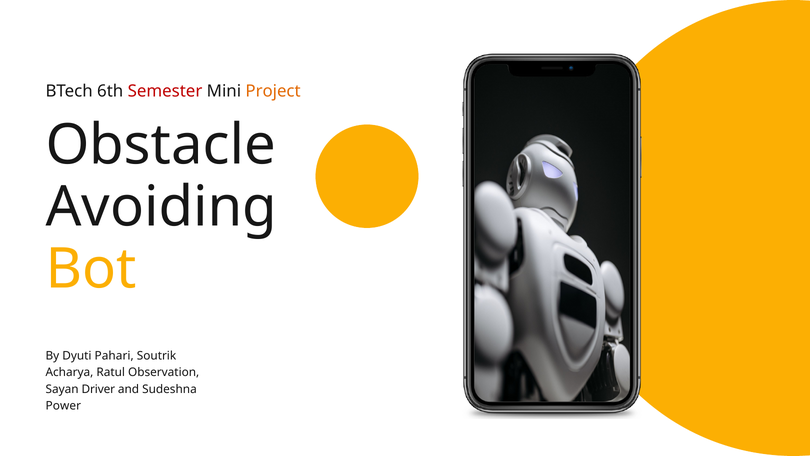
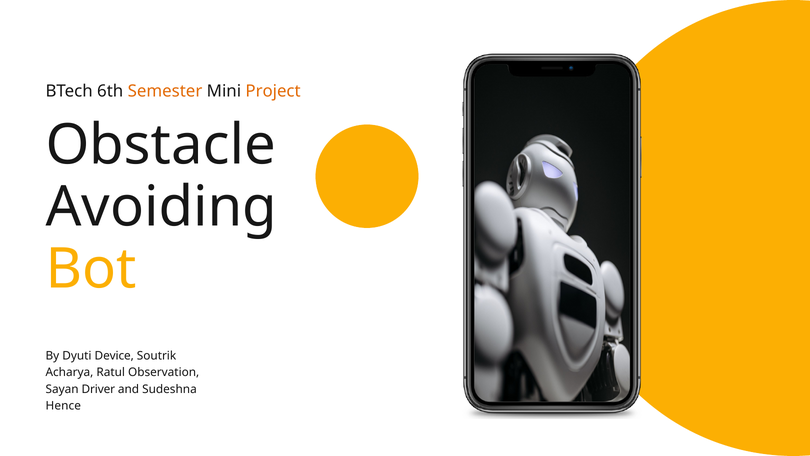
Semester colour: red -> orange
Pahari: Pahari -> Device
Power: Power -> Hence
